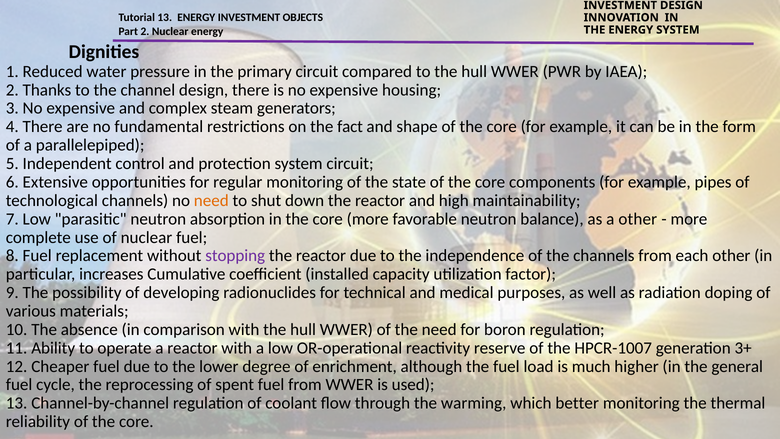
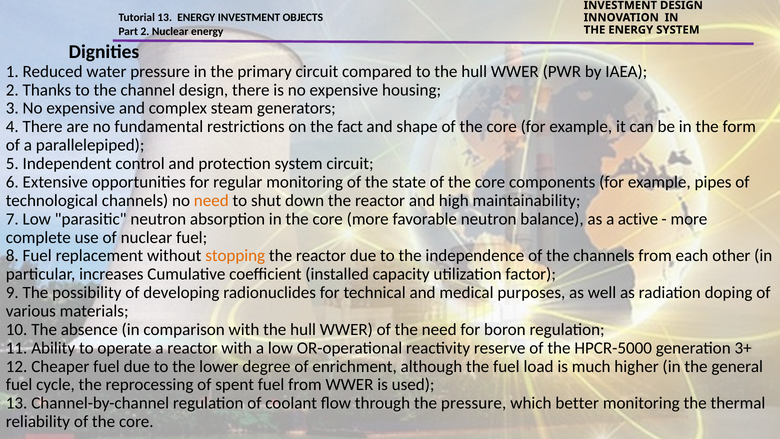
a other: other -> active
stopping colour: purple -> orange
HPCR-1007: HPCR-1007 -> HPCR-5000
the warming: warming -> pressure
